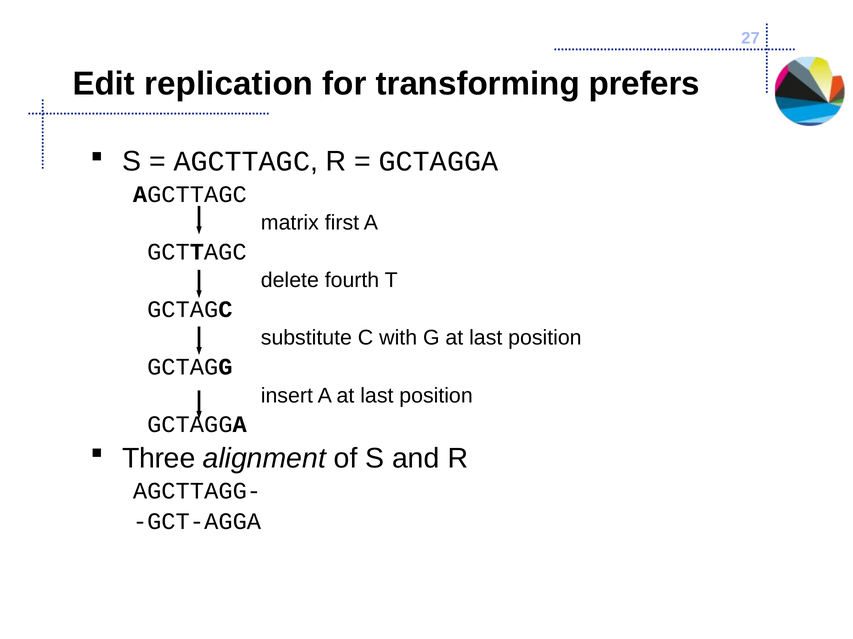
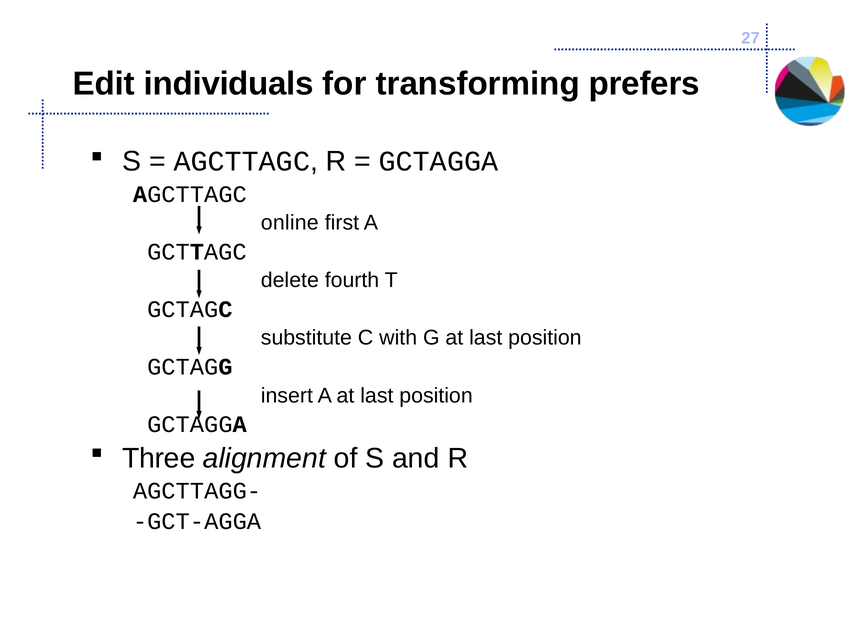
replication: replication -> individuals
matrix: matrix -> online
